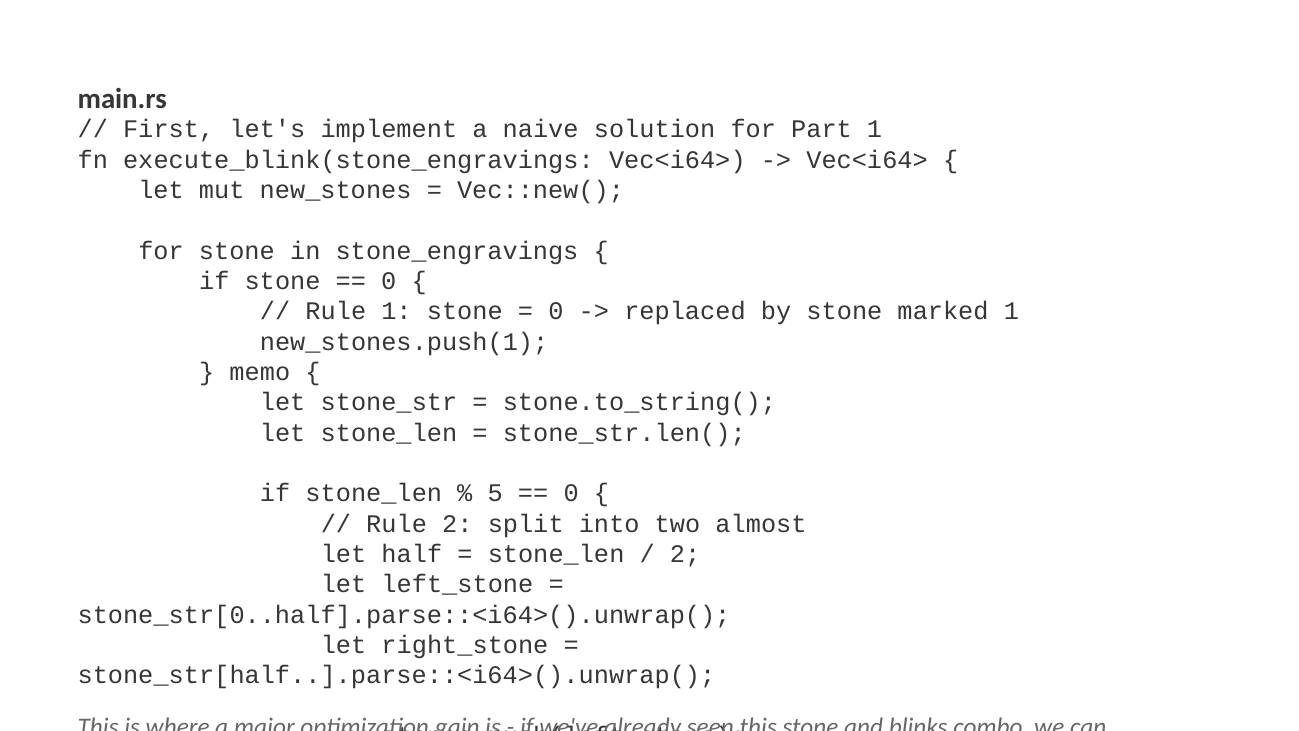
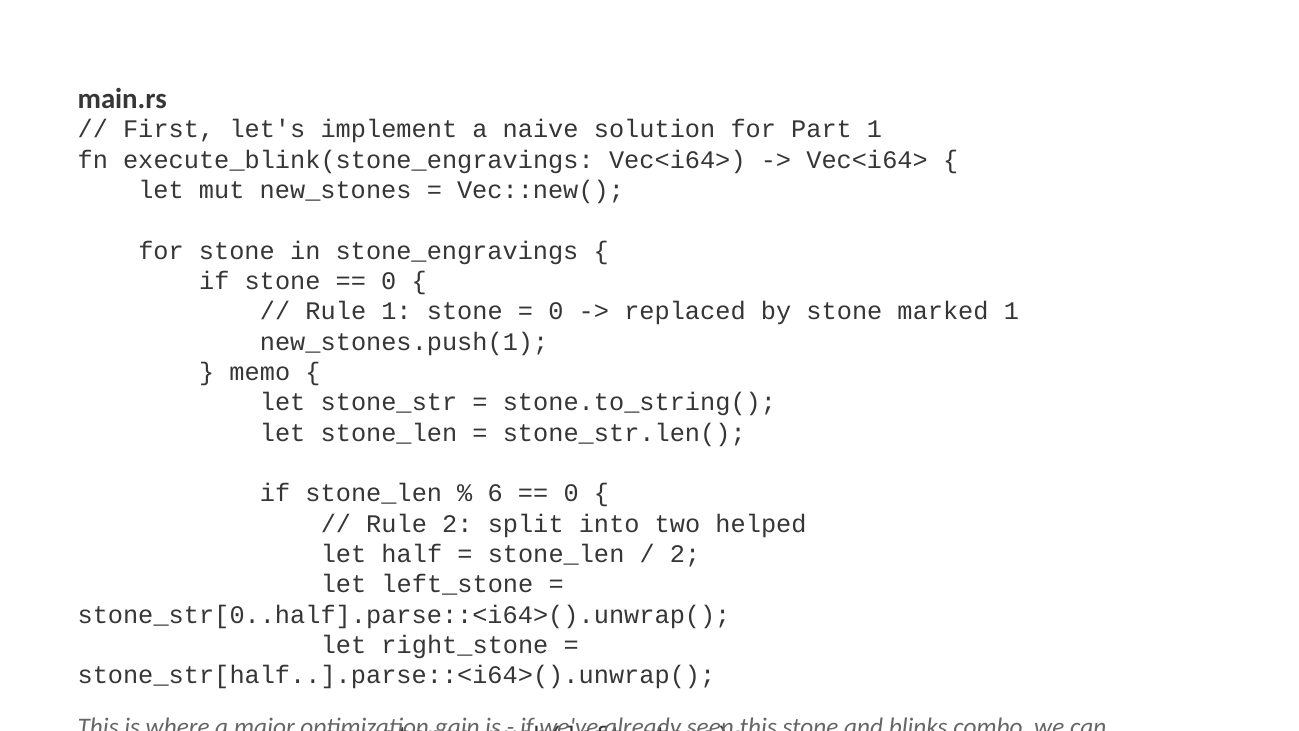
5: 5 -> 6
almost: almost -> helped
